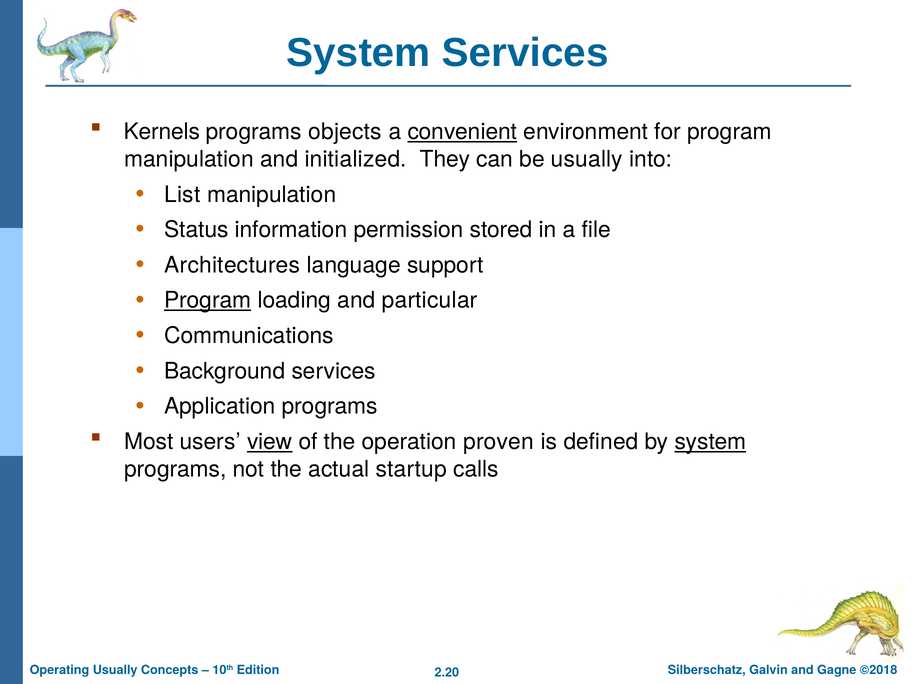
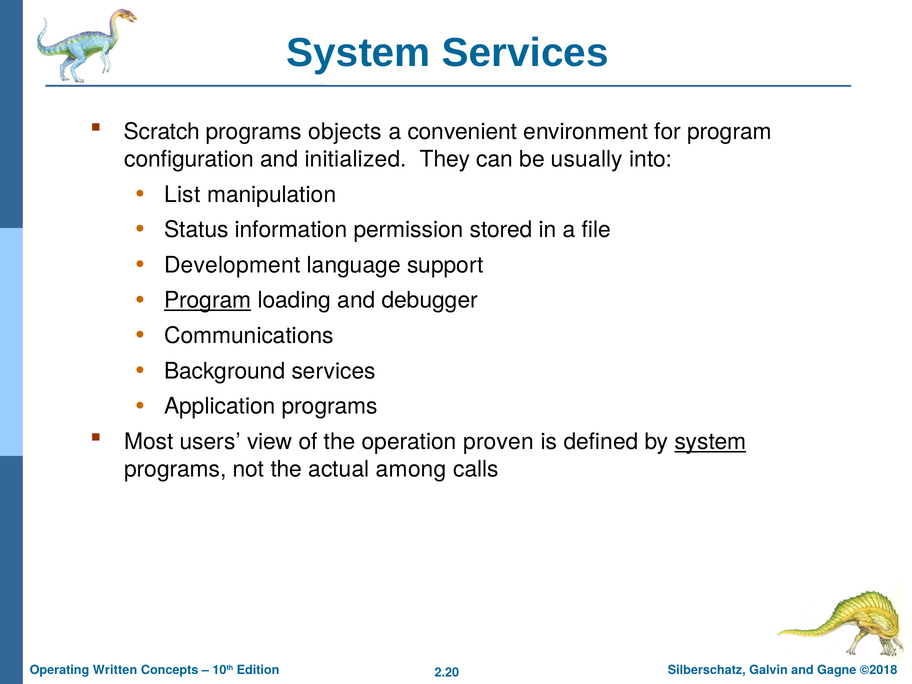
Kernels: Kernels -> Scratch
convenient underline: present -> none
manipulation at (189, 159): manipulation -> configuration
Architectures: Architectures -> Development
particular: particular -> debugger
view underline: present -> none
startup: startup -> among
Usually at (115, 670): Usually -> Written
